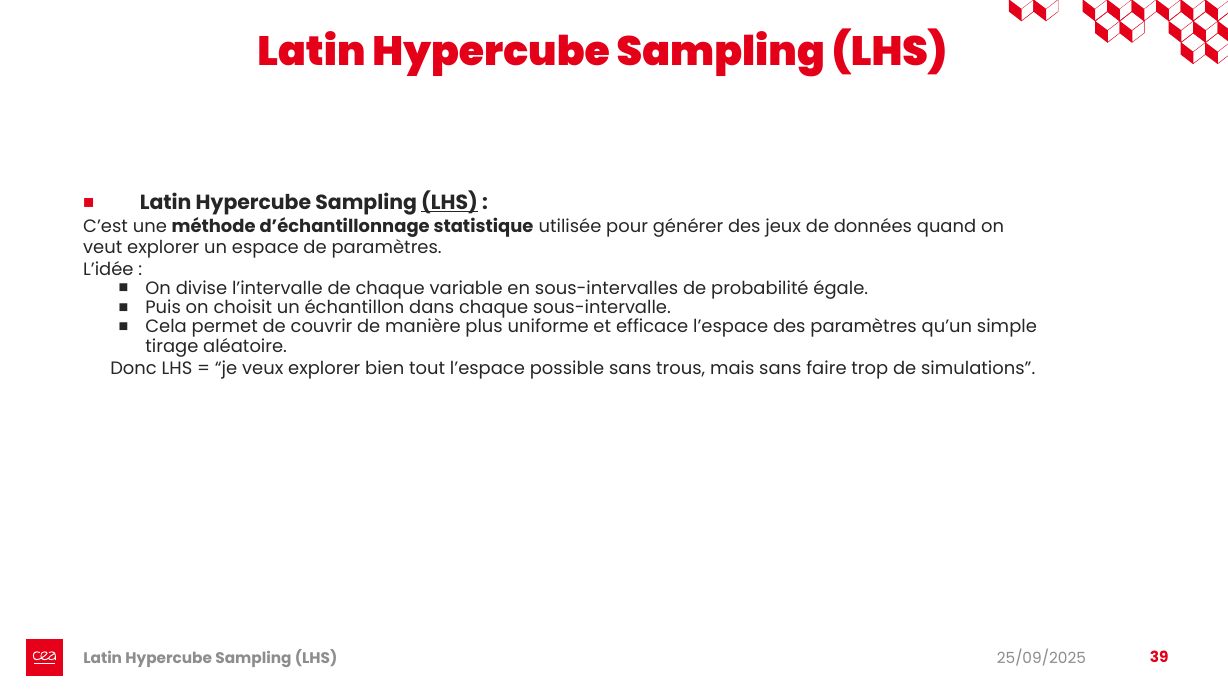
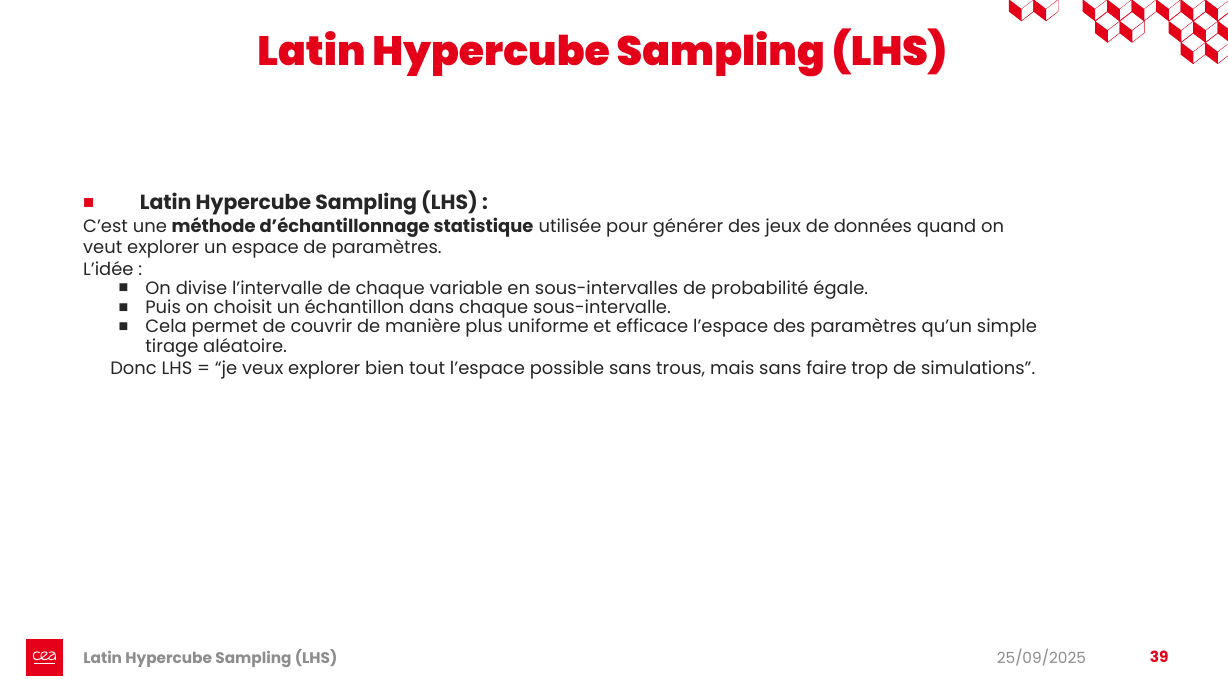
LHS at (450, 203) underline: present -> none
